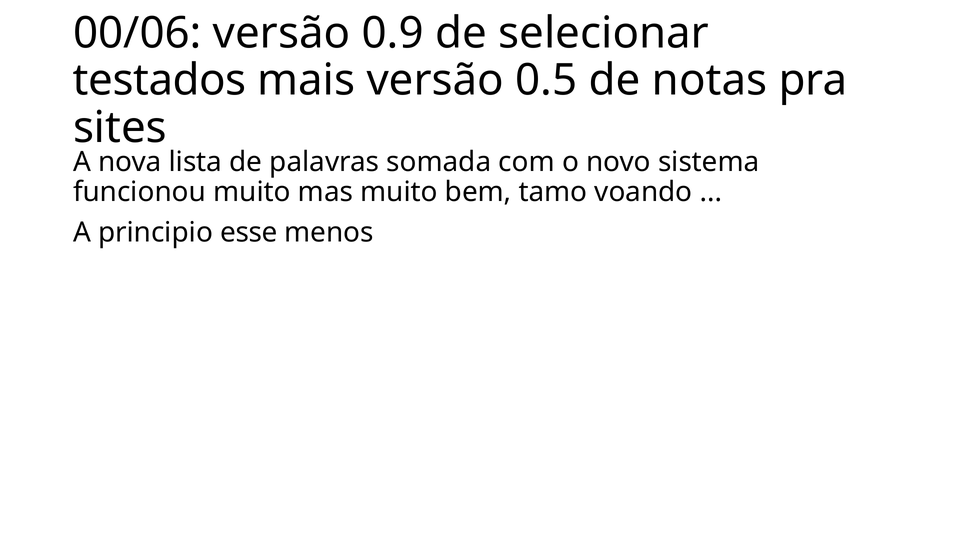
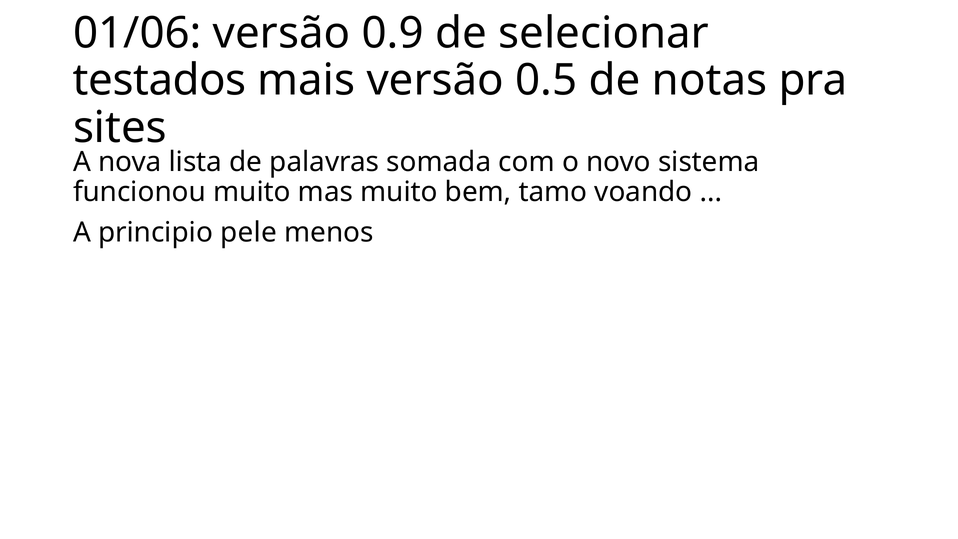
00/06: 00/06 -> 01/06
esse: esse -> pele
